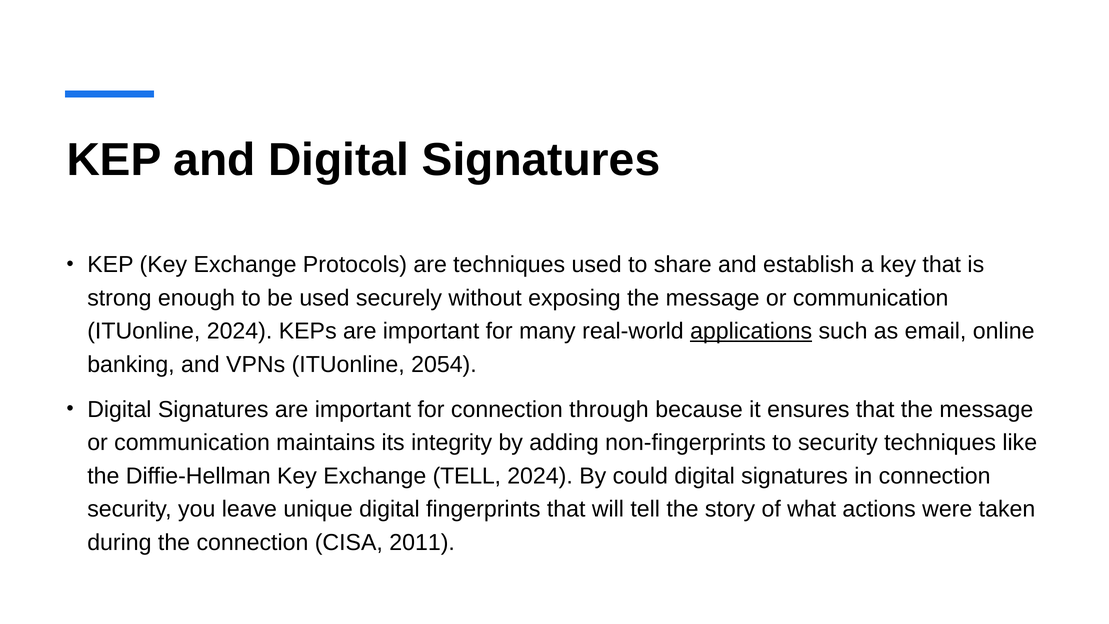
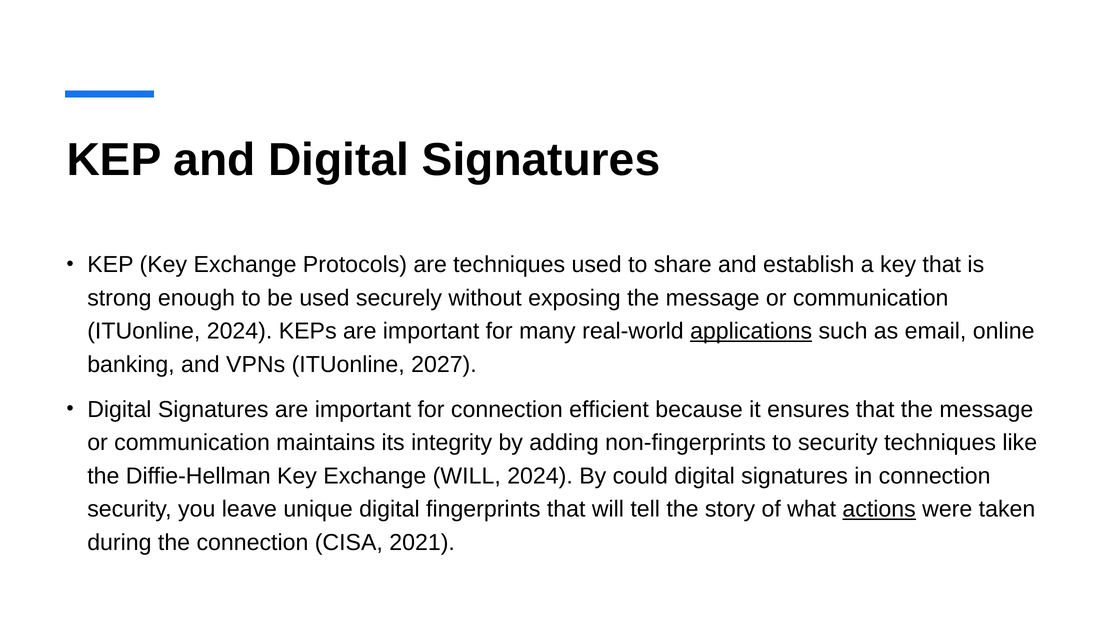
2054: 2054 -> 2027
through: through -> efficient
Exchange TELL: TELL -> WILL
actions underline: none -> present
2011: 2011 -> 2021
